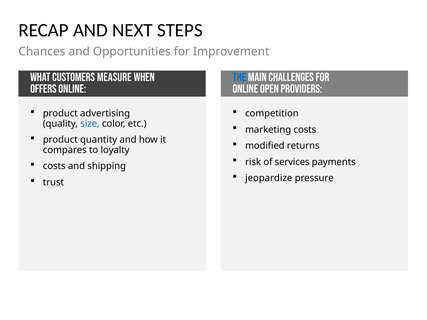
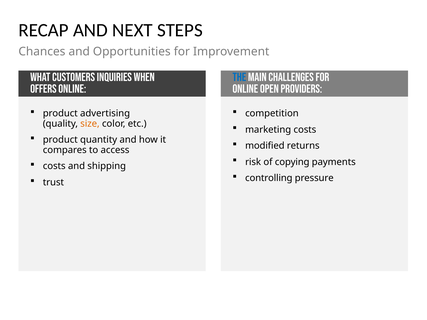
measure: measure -> inquiries
size colour: blue -> orange
loyalty: loyalty -> access
services: services -> copying
jeopardize: jeopardize -> controlling
